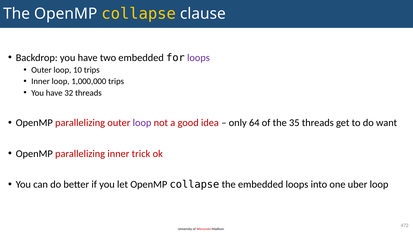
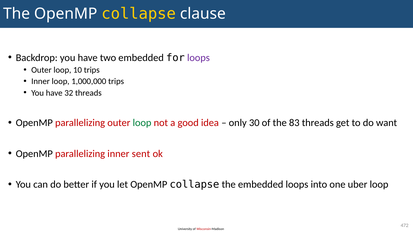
loop at (142, 123) colour: purple -> green
64: 64 -> 30
35: 35 -> 83
trick: trick -> sent
